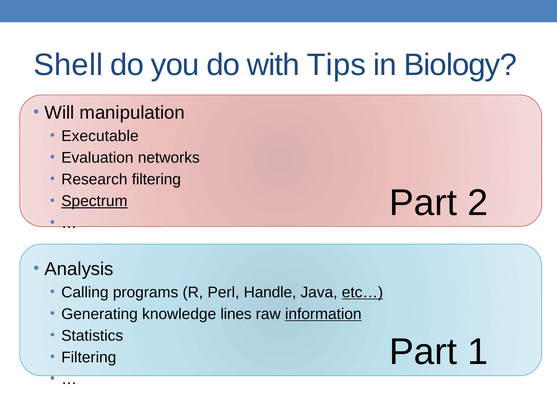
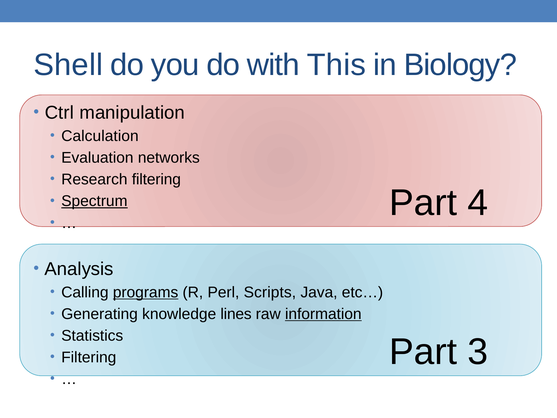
Tips: Tips -> This
Will: Will -> Ctrl
Executable: Executable -> Calculation
2: 2 -> 4
programs underline: none -> present
Handle: Handle -> Scripts
etc… underline: present -> none
1: 1 -> 3
